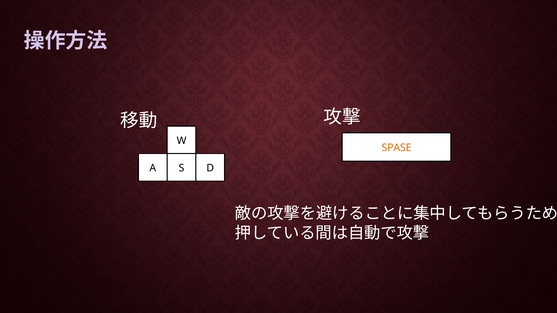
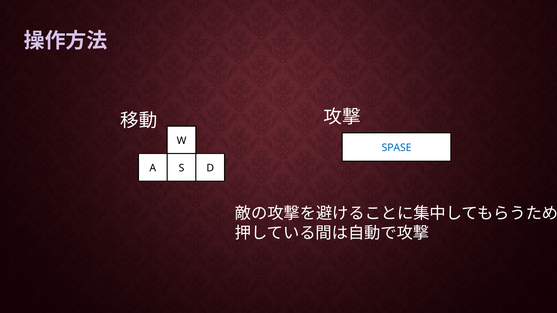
SPASE colour: orange -> blue
